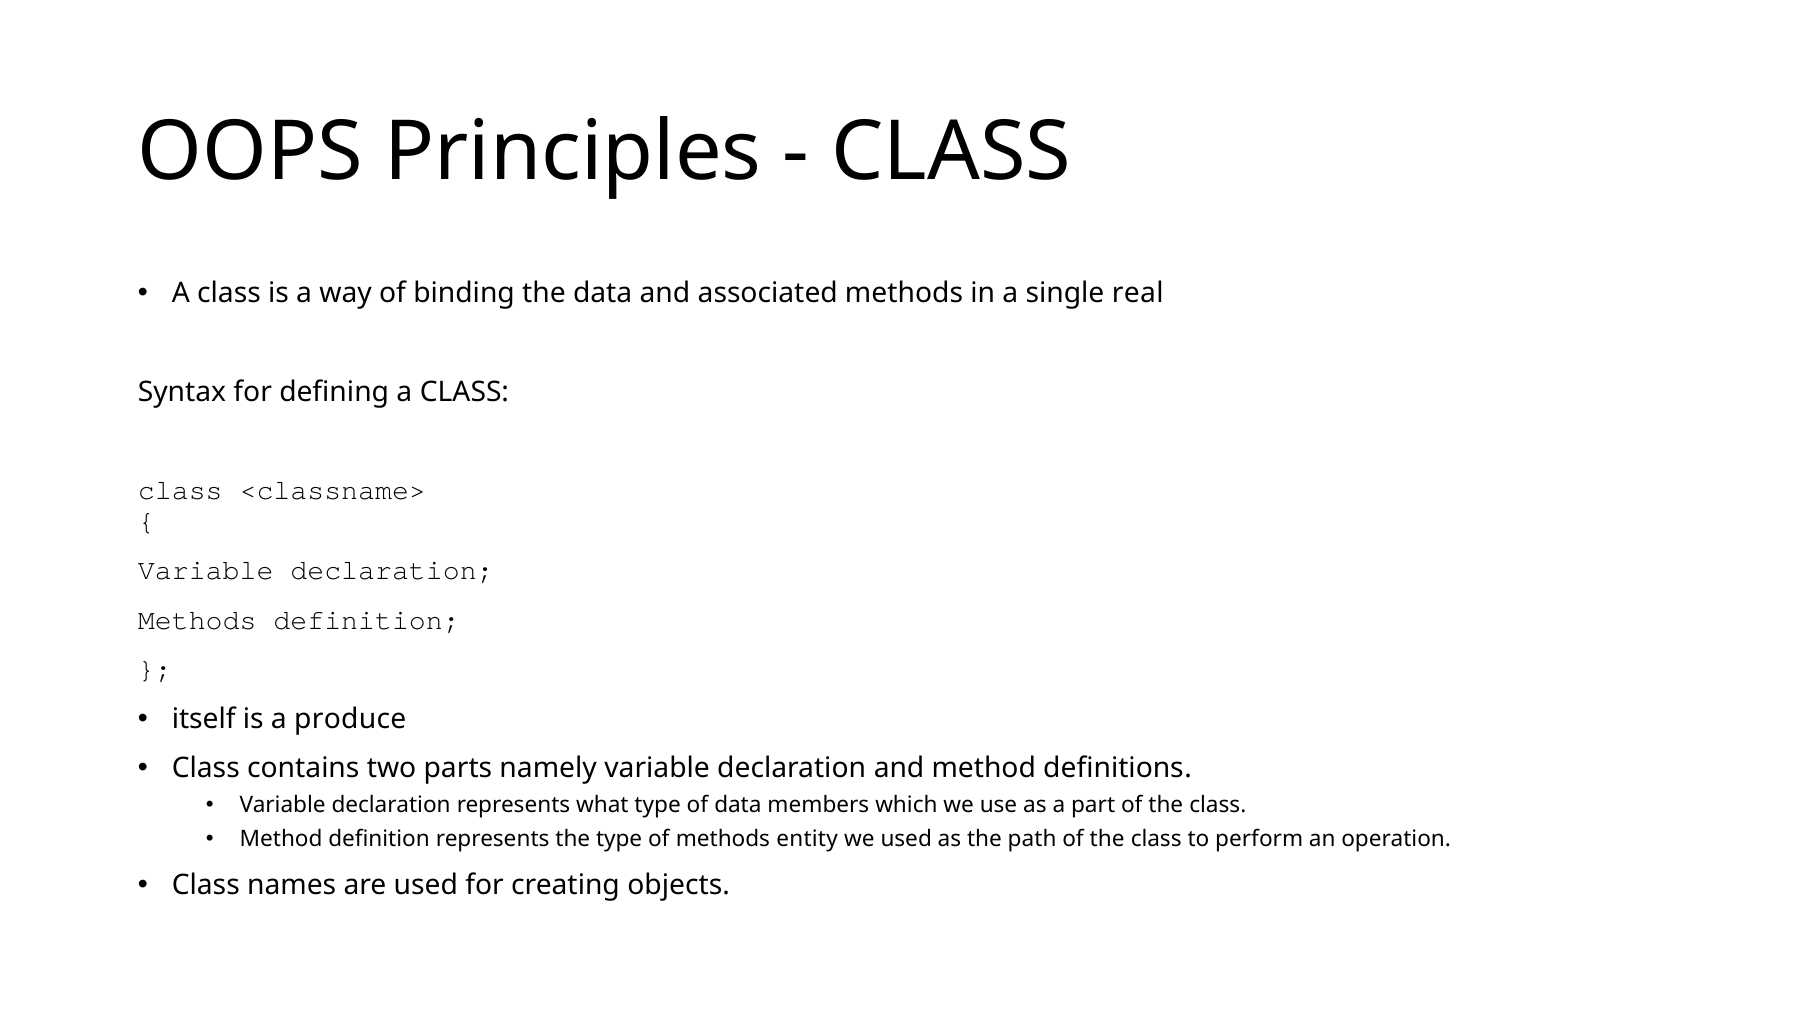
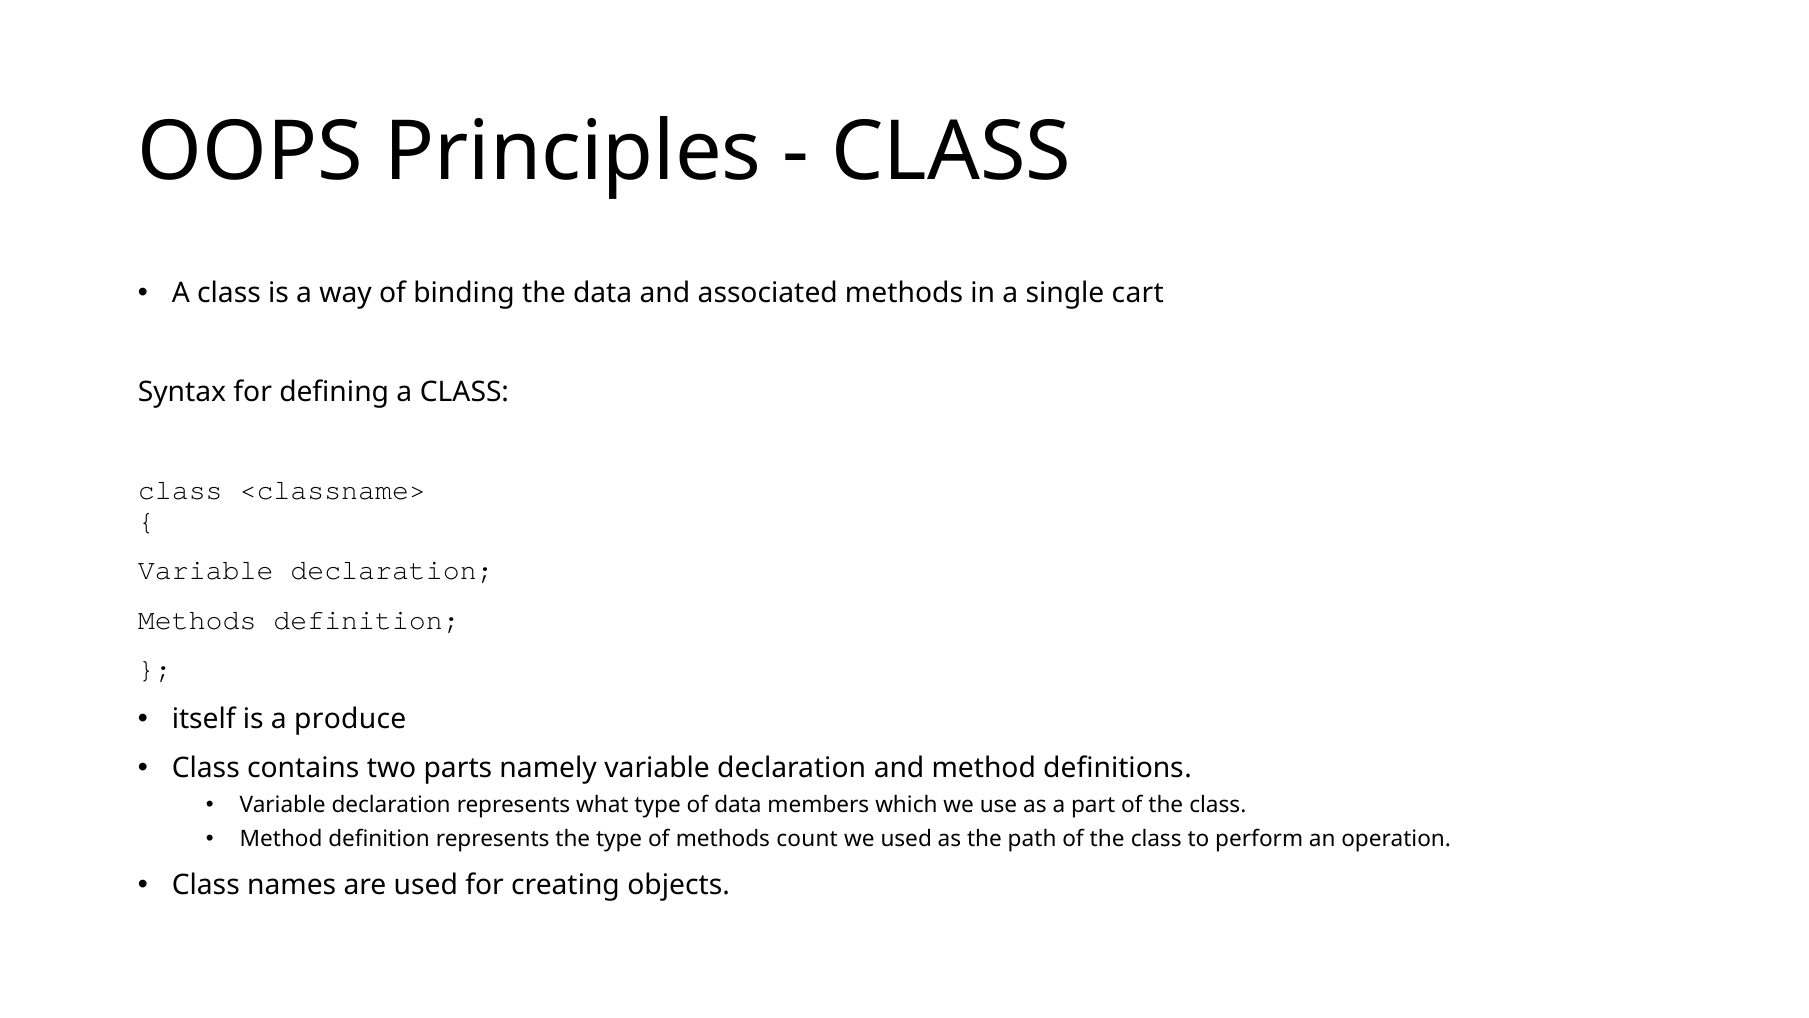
real: real -> cart
entity: entity -> count
